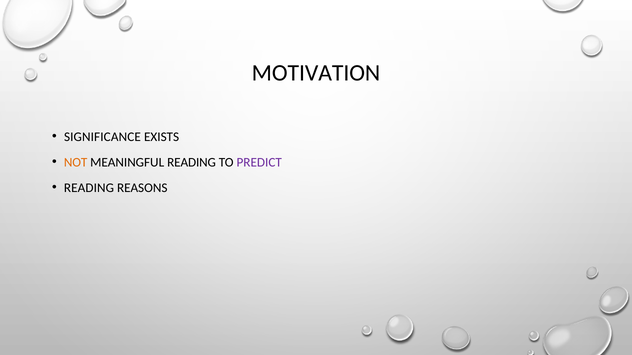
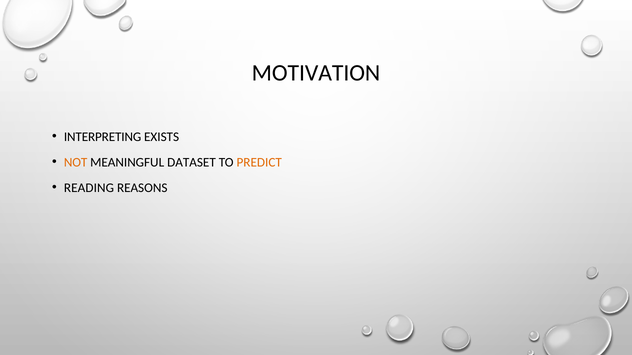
SIGNIFICANCE: SIGNIFICANCE -> INTERPRETING
MEANINGFUL READING: READING -> DATASET
PREDICT colour: purple -> orange
